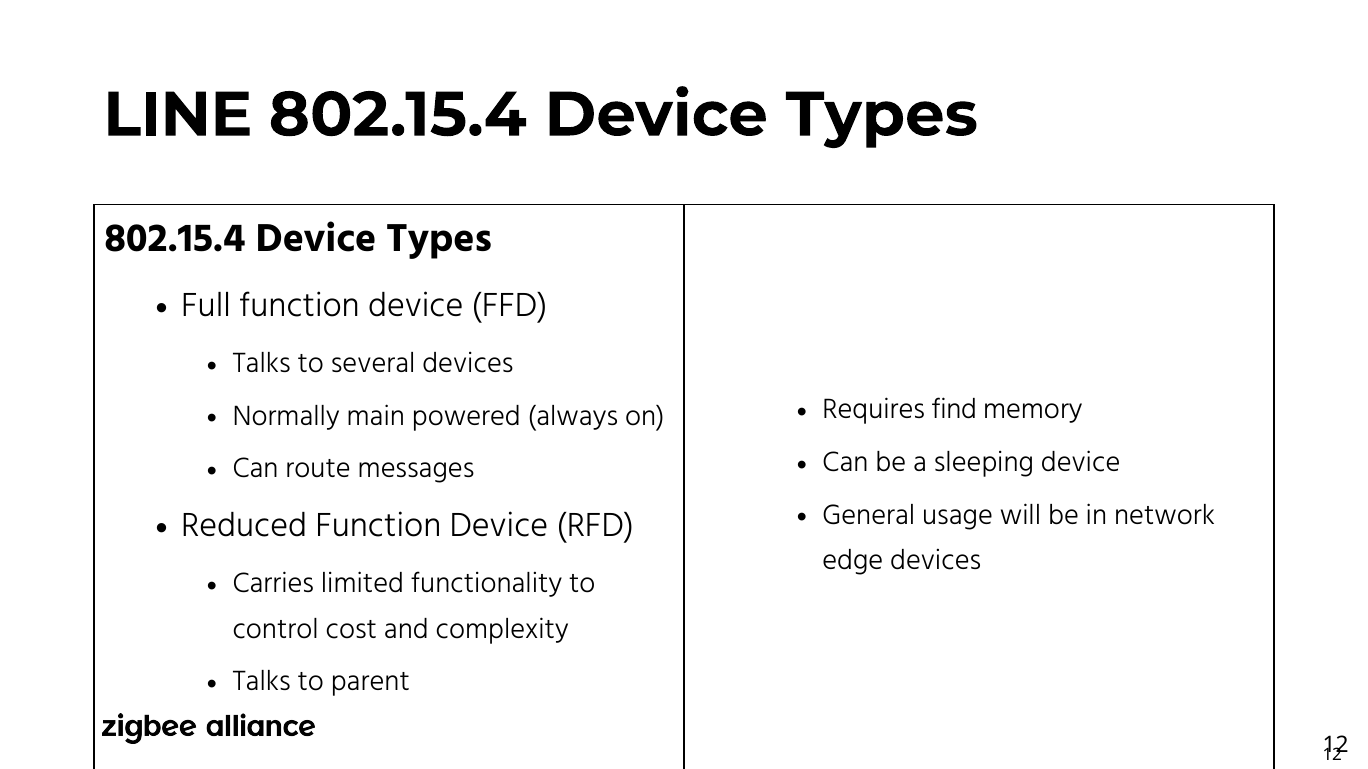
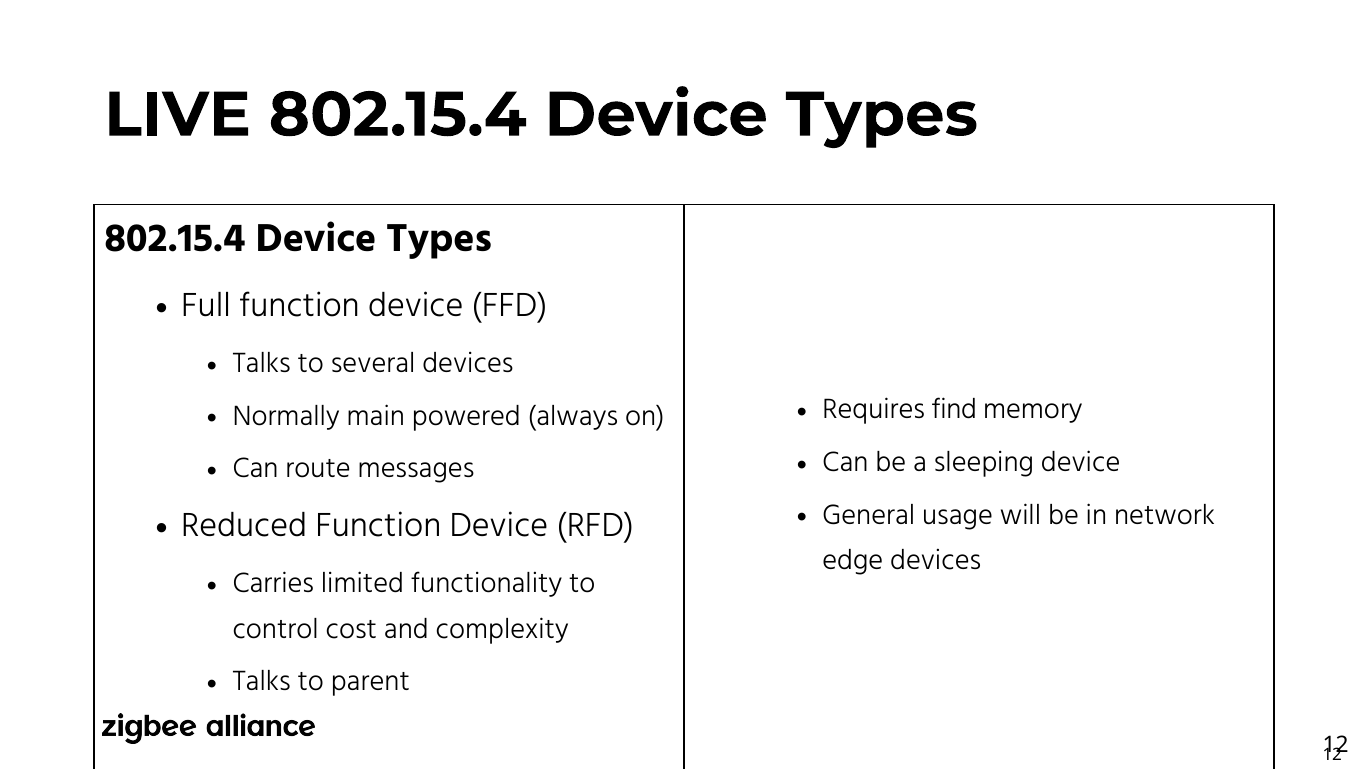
LINE: LINE -> LIVE
